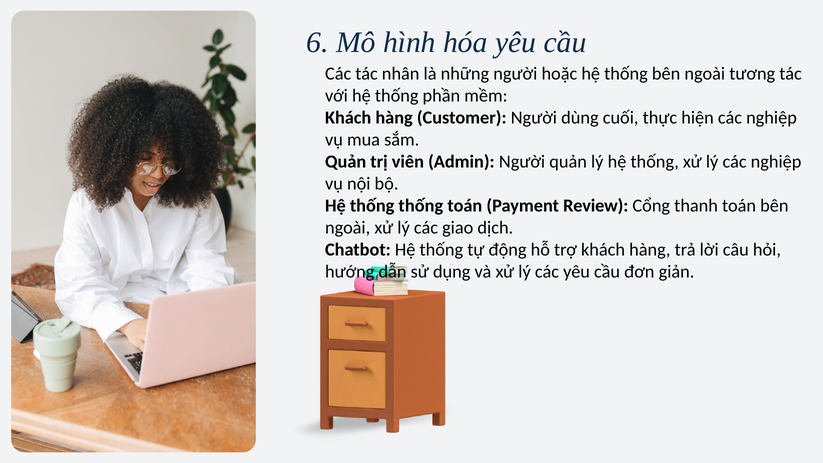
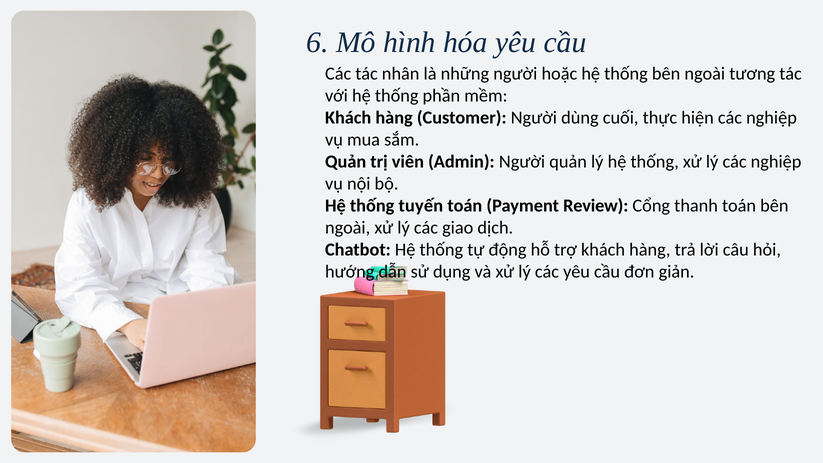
thống thống: thống -> tuyến
